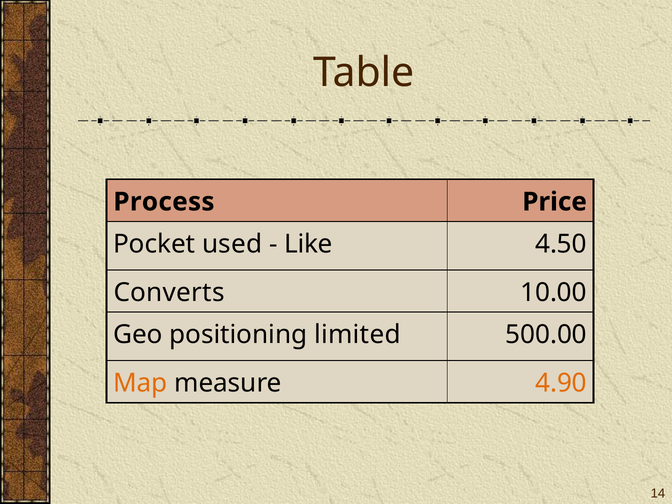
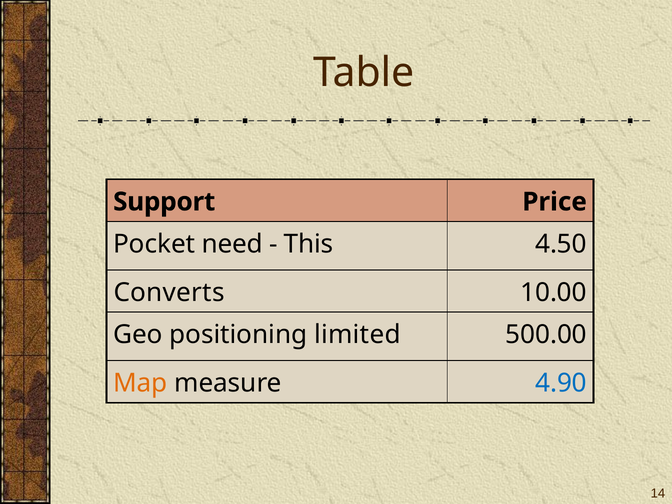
Process: Process -> Support
used: used -> need
Like: Like -> This
4.90 colour: orange -> blue
